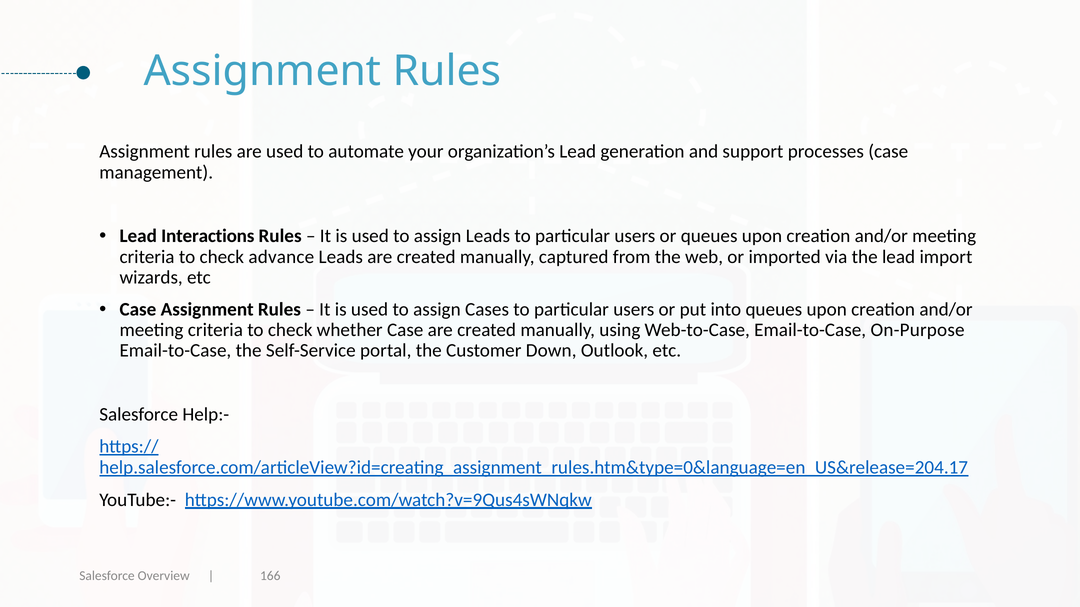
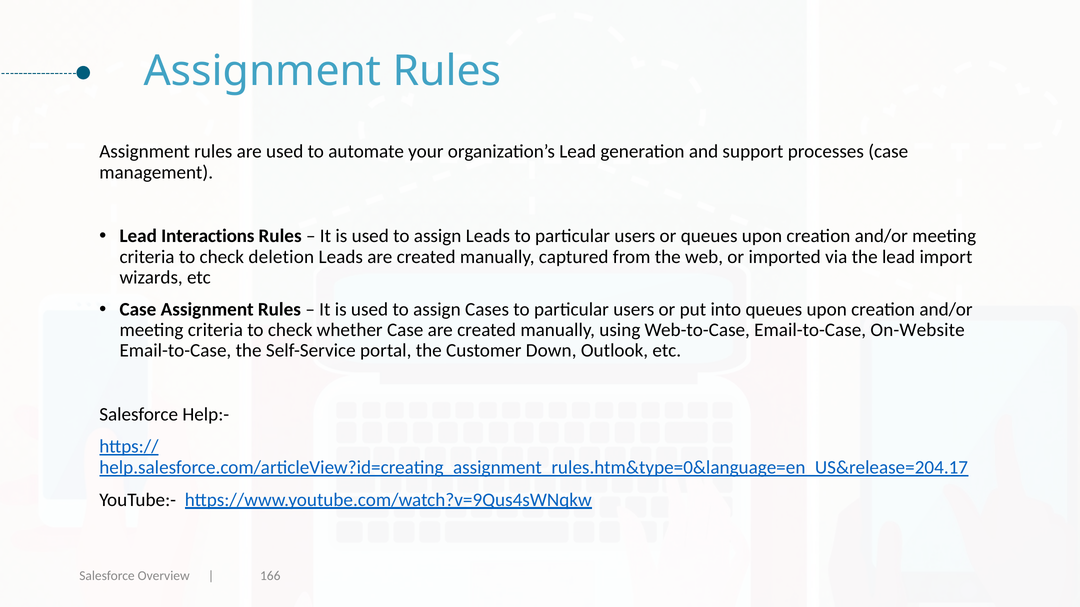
advance: advance -> deletion
On-Purpose: On-Purpose -> On-Website
